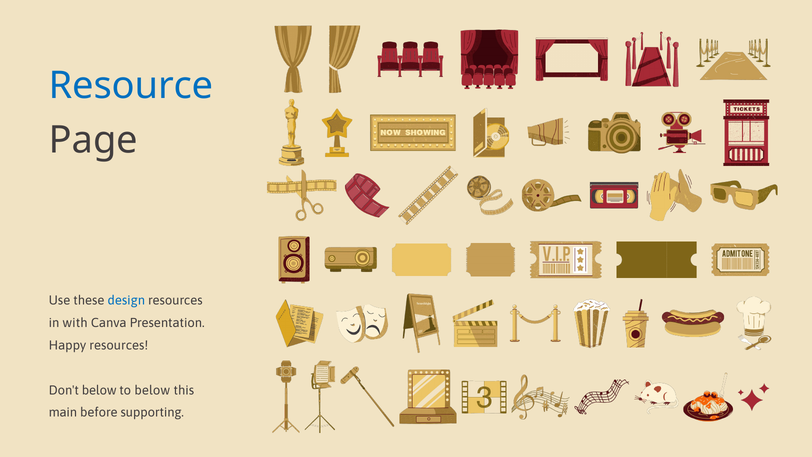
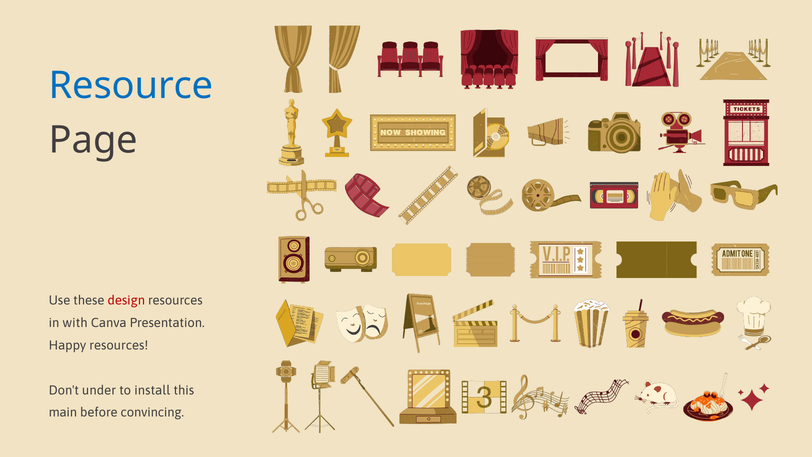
design colour: blue -> red
Don't below: below -> under
to below: below -> install
supporting: supporting -> convincing
